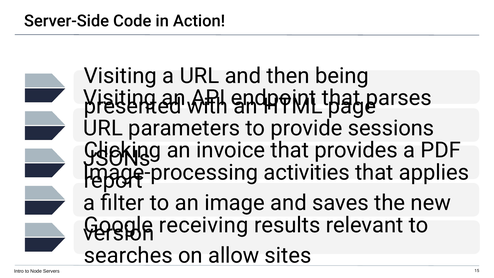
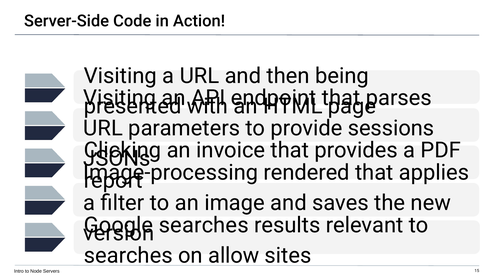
activities: activities -> rendered
receiving at (204, 225): receiving -> searches
